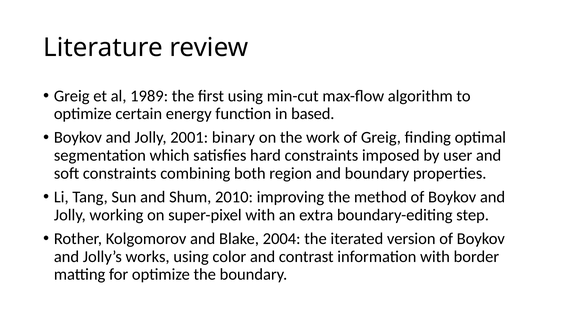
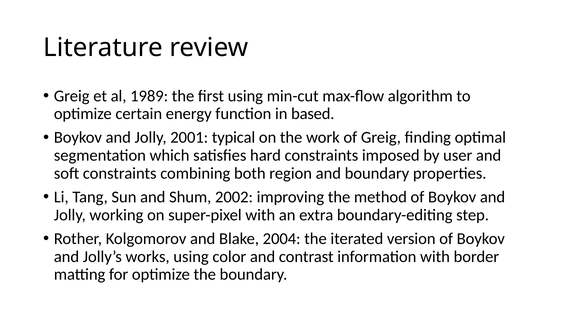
binary: binary -> typical
2010: 2010 -> 2002
